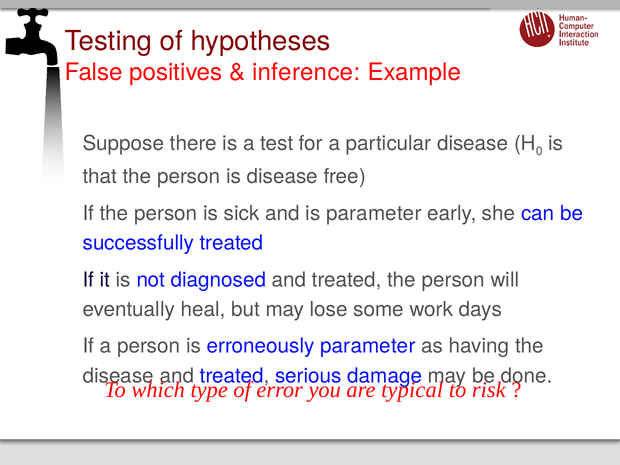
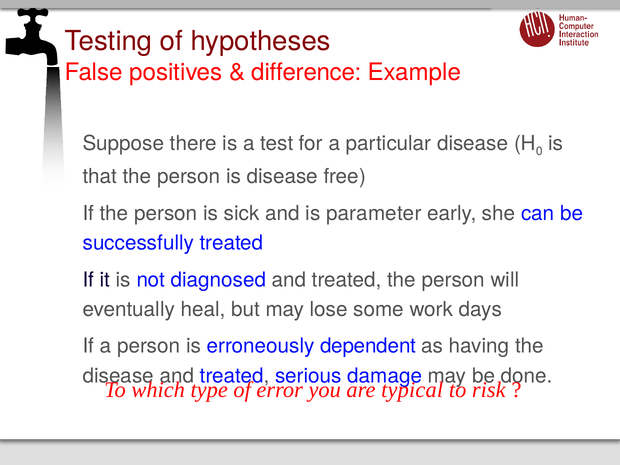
inference: inference -> difference
erroneously parameter: parameter -> dependent
